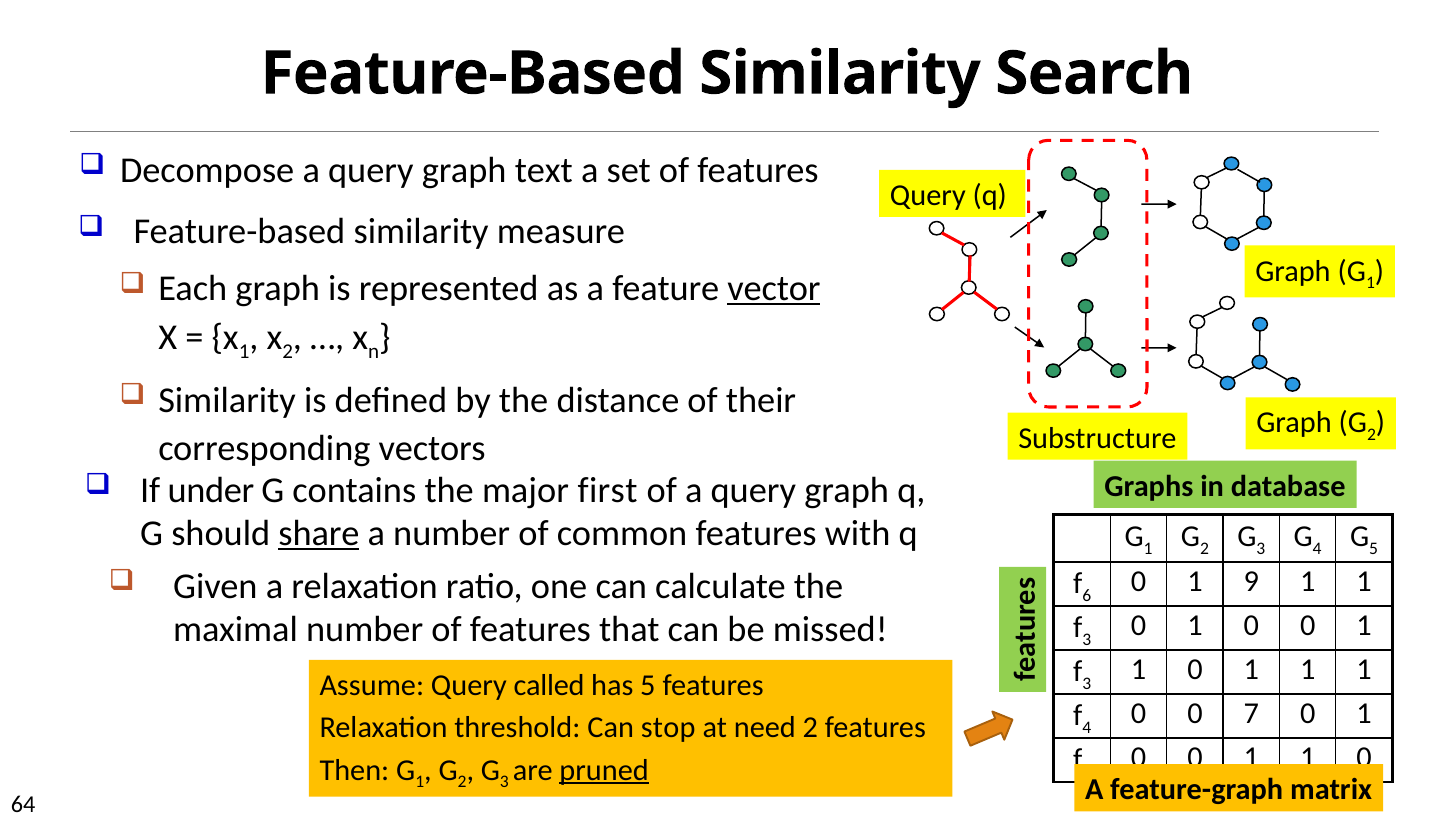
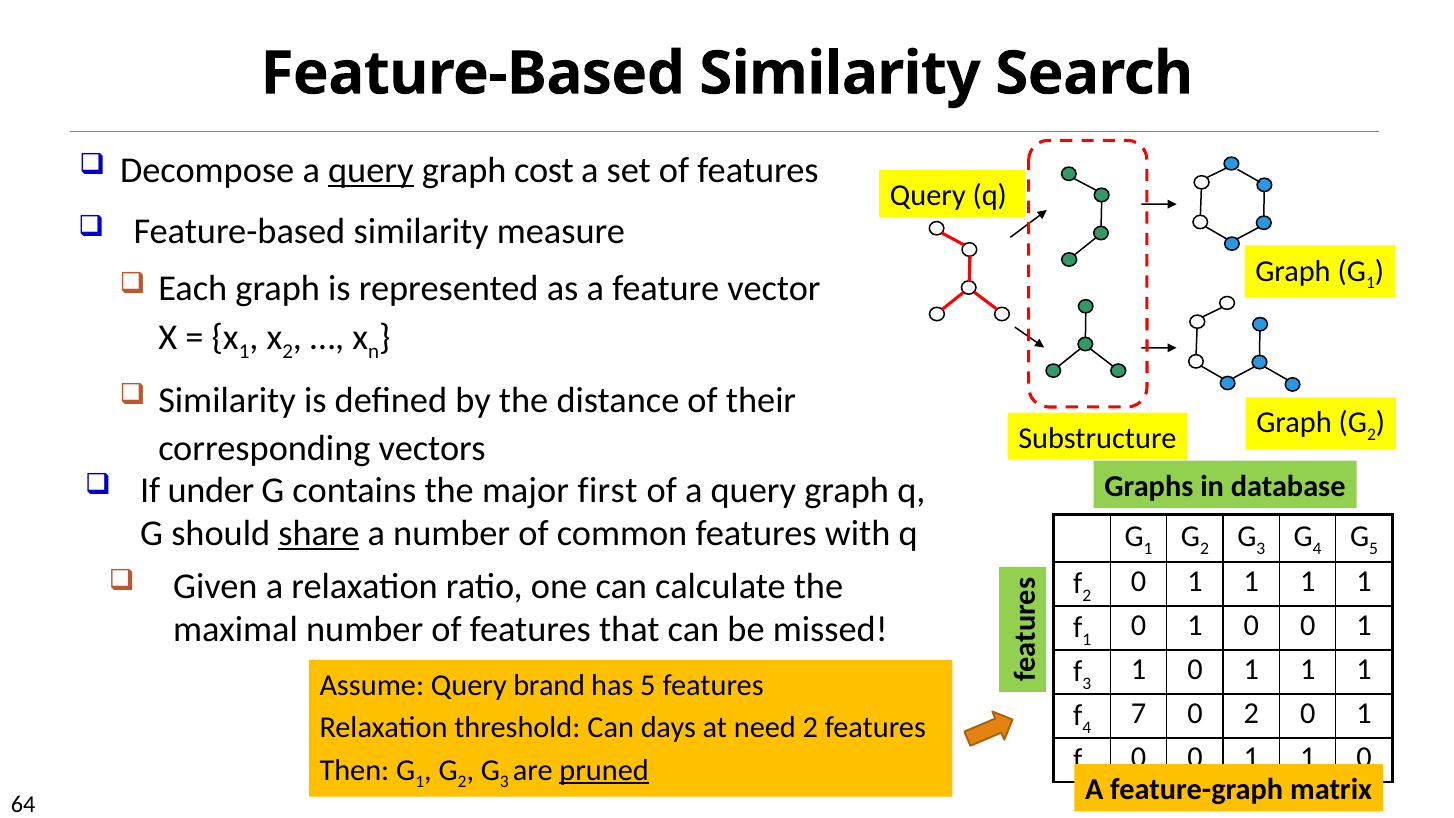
query at (371, 170) underline: none -> present
text: text -> cost
vector underline: present -> none
6 at (1087, 595): 6 -> 2
9 at (1251, 581): 9 -> 1
3 at (1087, 639): 3 -> 1
called: called -> brand
0 at (1139, 713): 0 -> 7
0 7: 7 -> 2
stop: stop -> days
